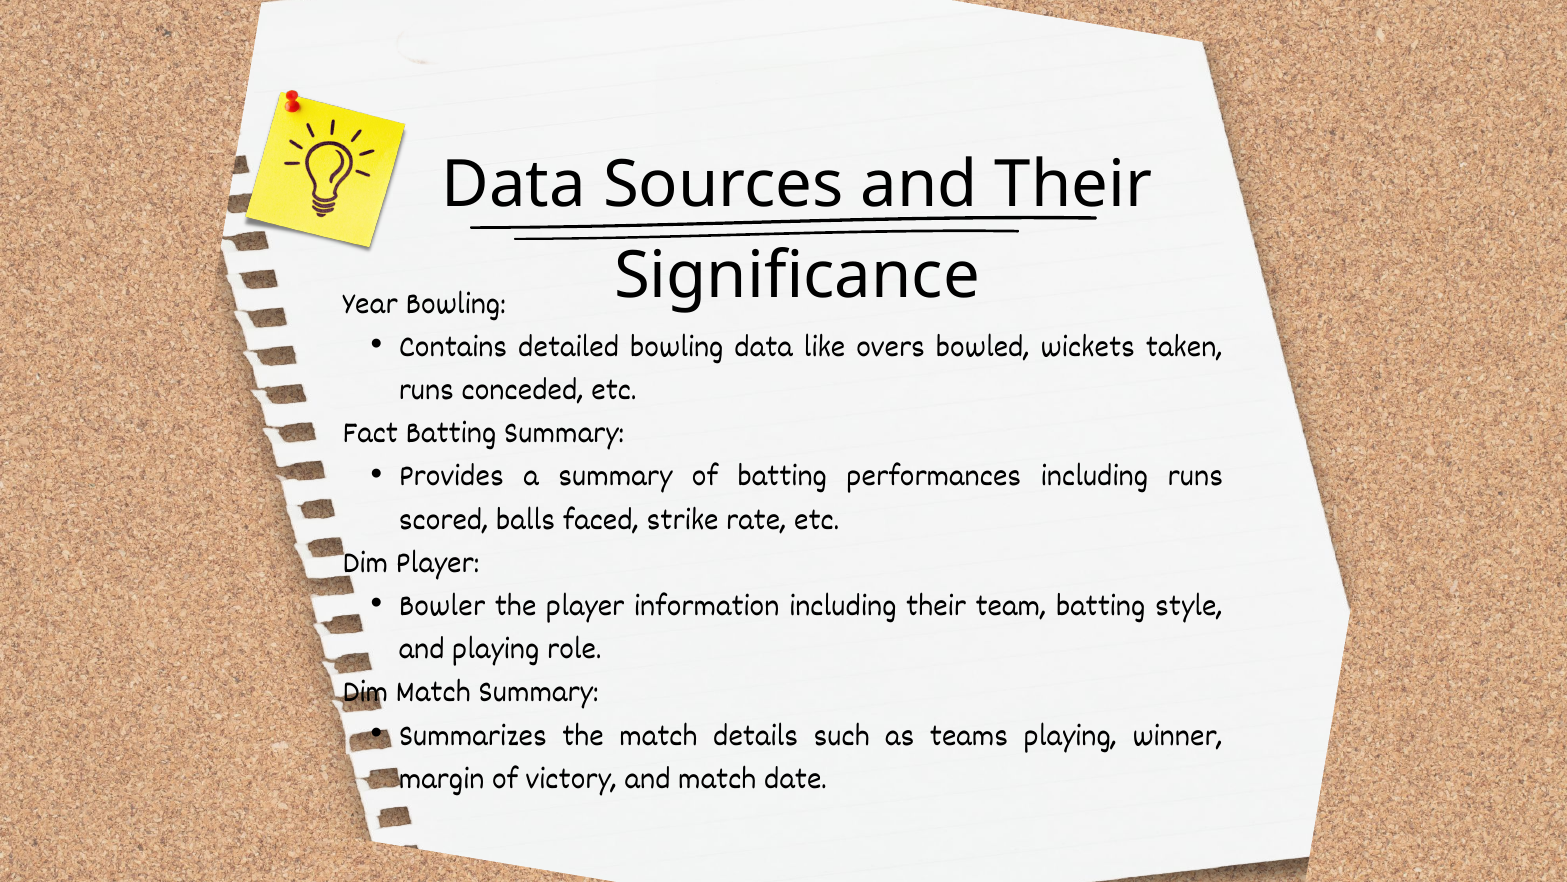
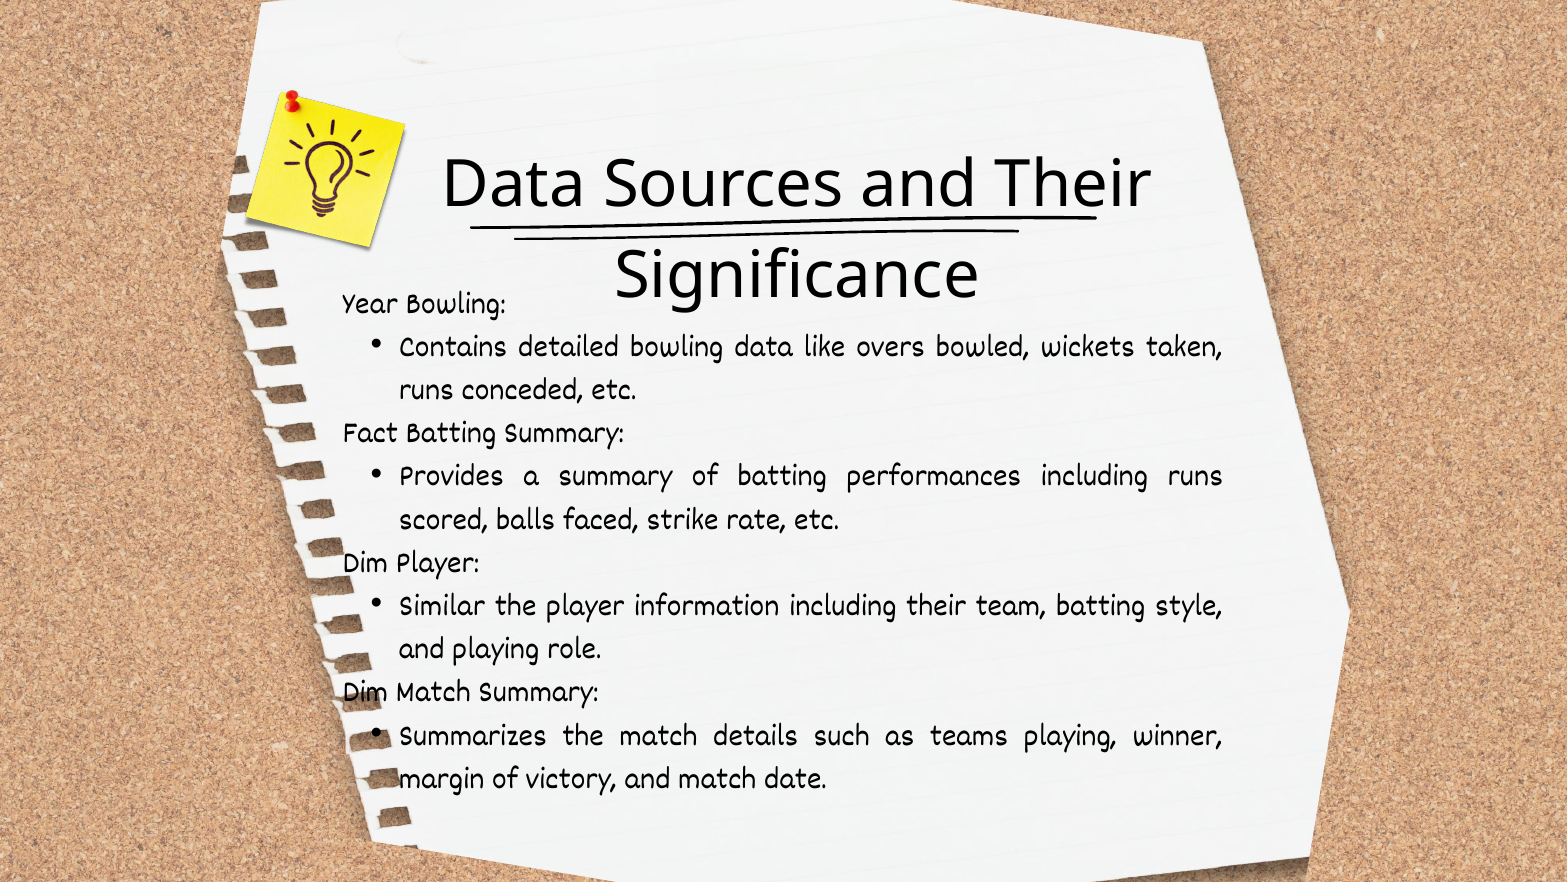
Bowler: Bowler -> Similar
